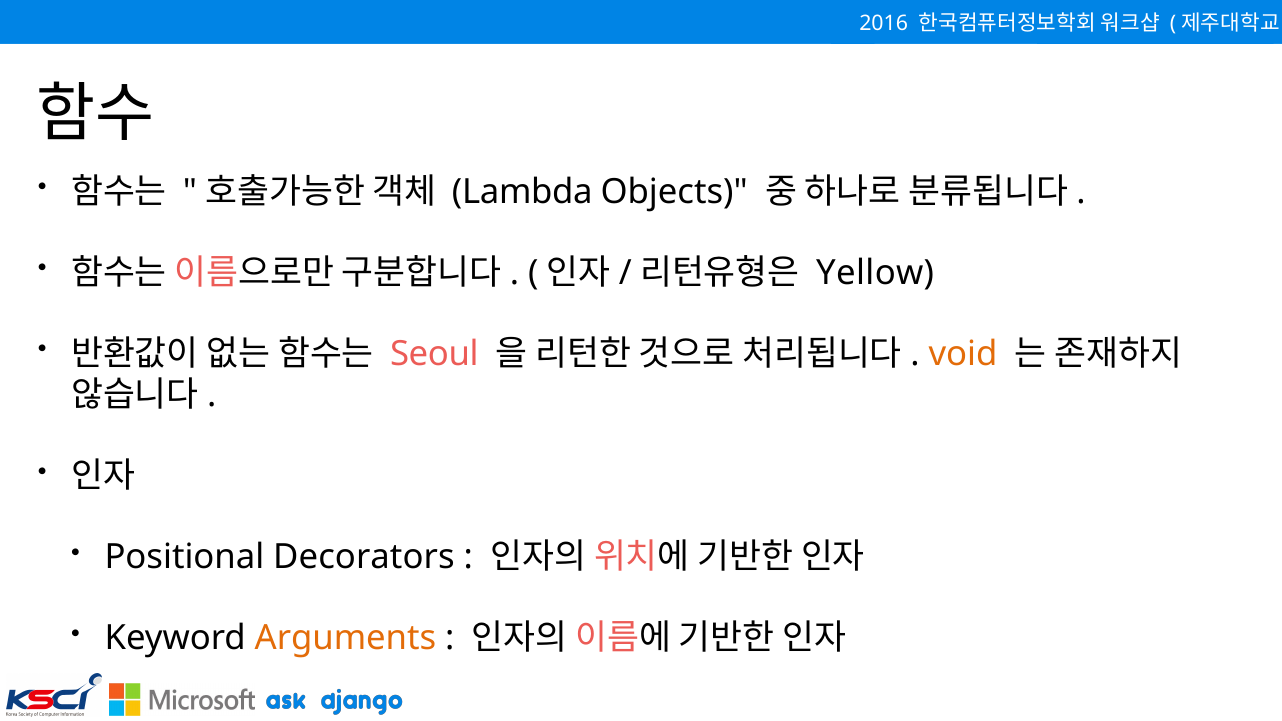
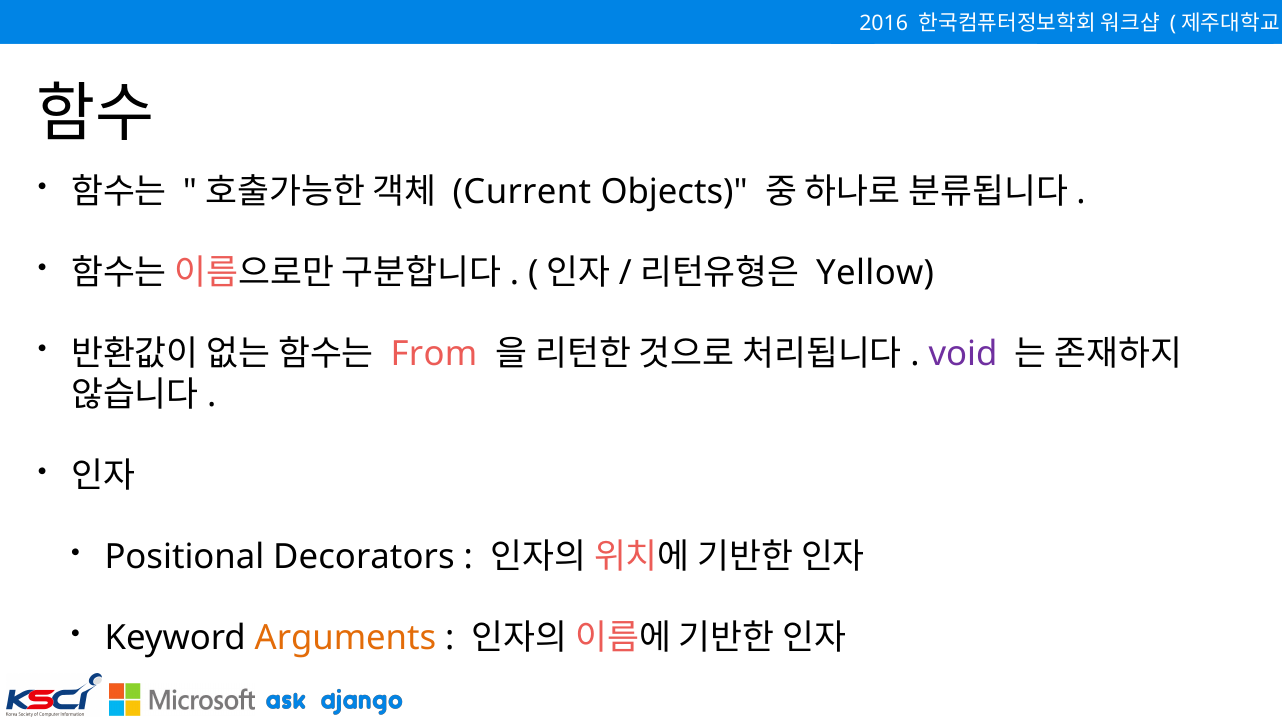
Lambda: Lambda -> Current
Seoul: Seoul -> From
void colour: orange -> purple
